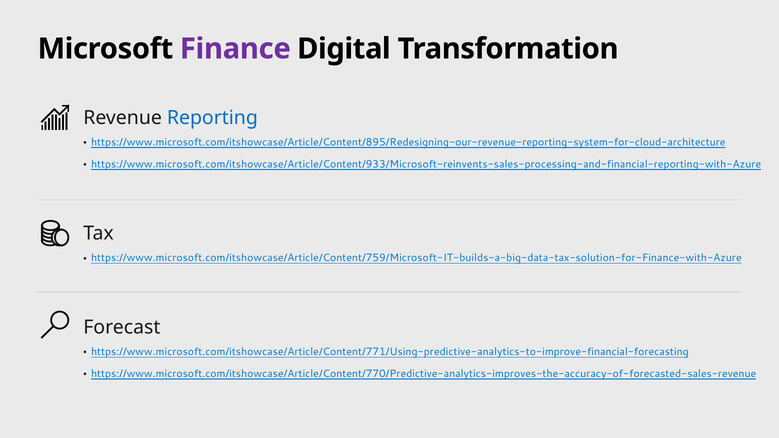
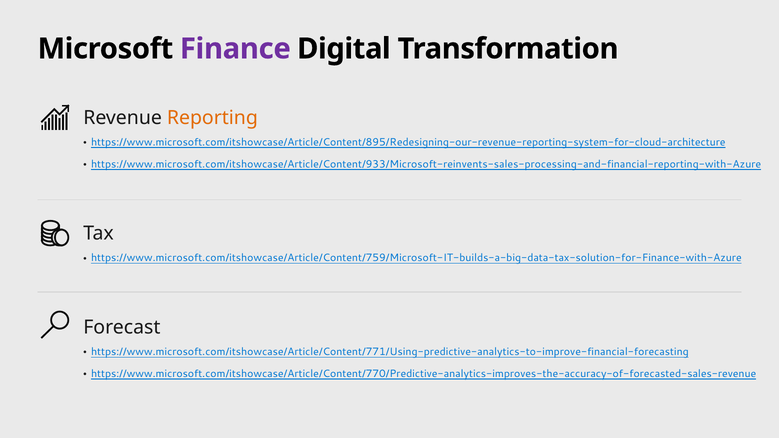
Reporting colour: blue -> orange
